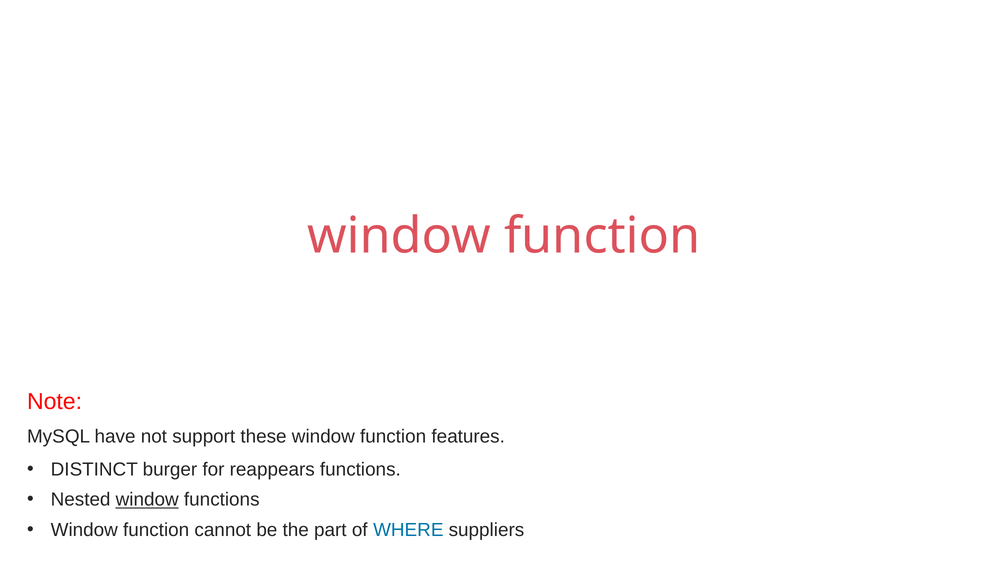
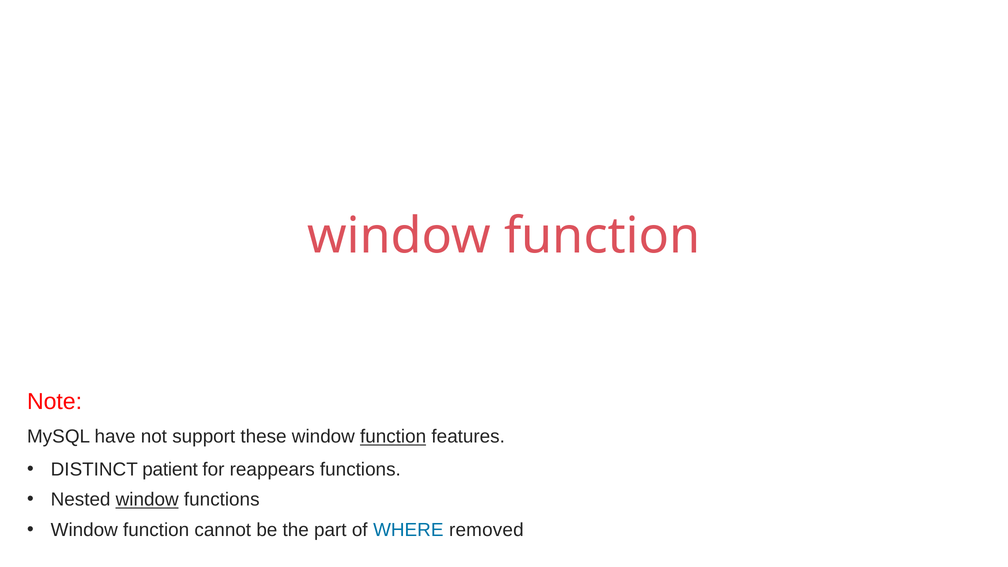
function at (393, 437) underline: none -> present
burger: burger -> patient
suppliers: suppliers -> removed
